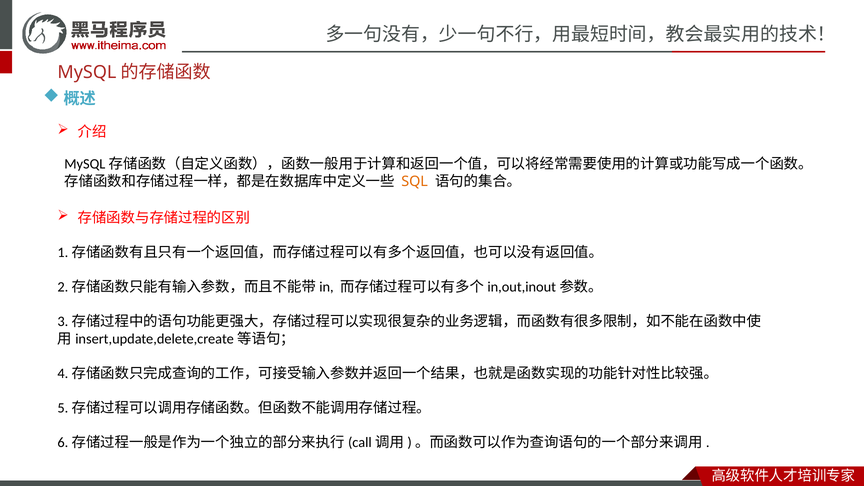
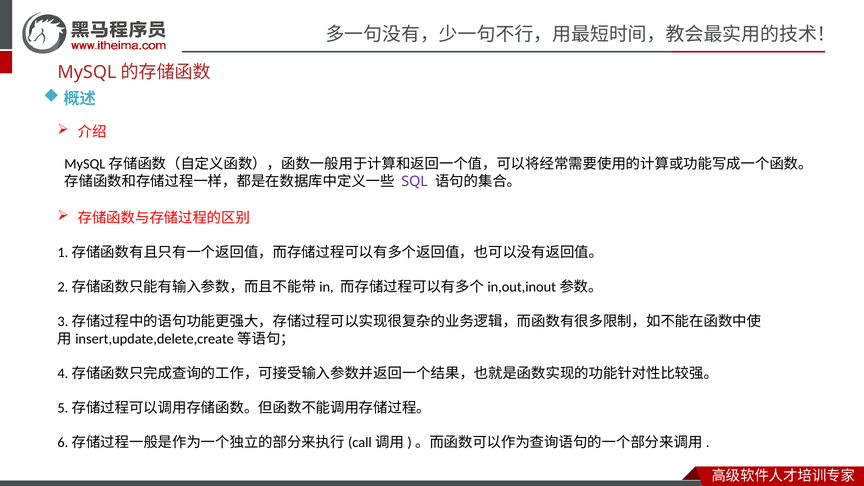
SQL colour: orange -> purple
